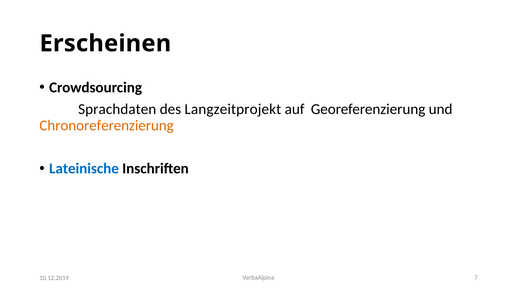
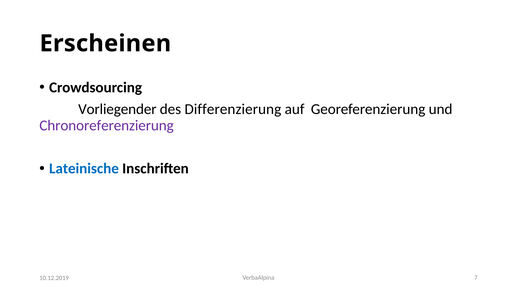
Sprachdaten: Sprachdaten -> Vorliegender
Langzeitprojekt: Langzeitprojekt -> Differenzierung
Chronoreferenzierung colour: orange -> purple
